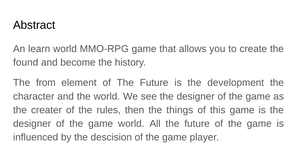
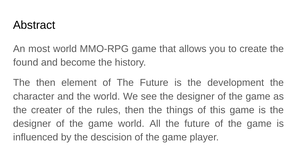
learn: learn -> most
The from: from -> then
